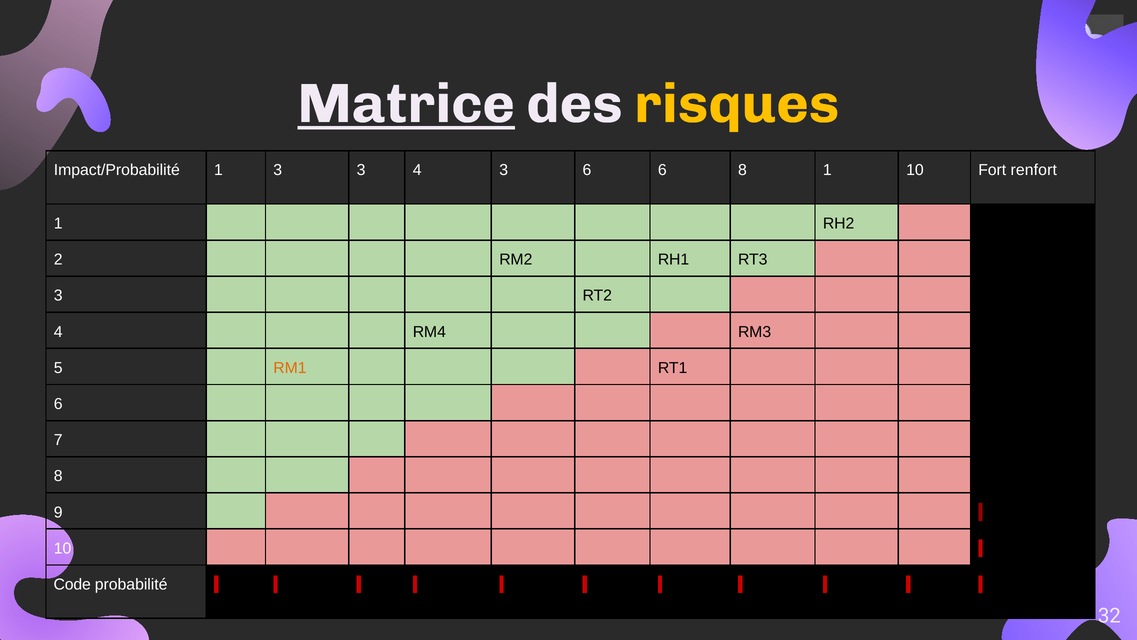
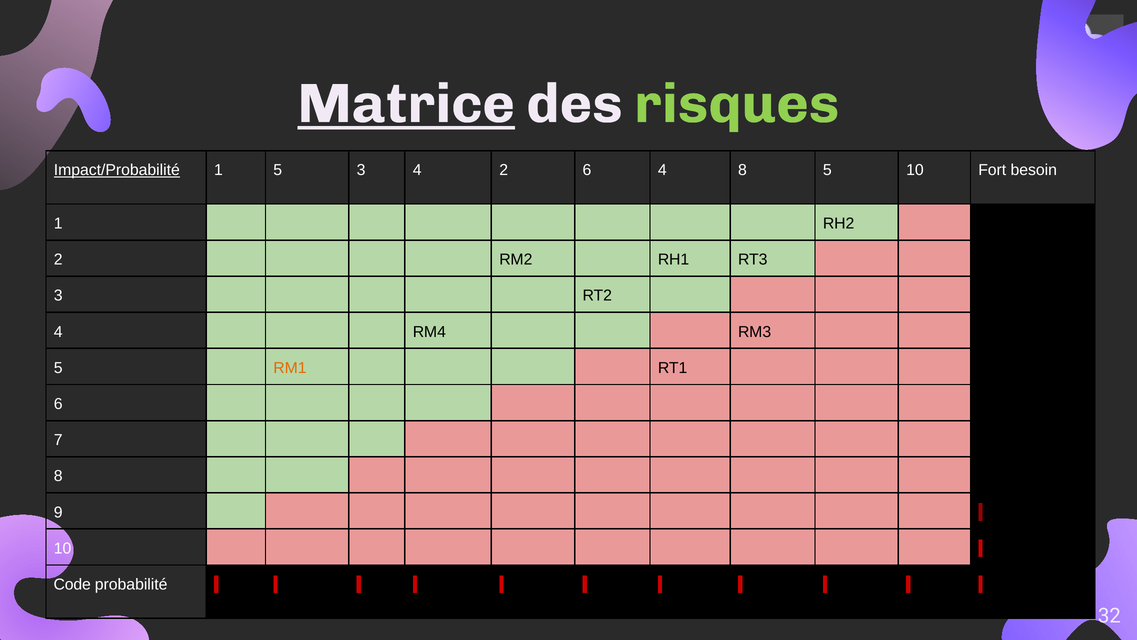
risques colour: yellow -> light green
Impact/Probabilité underline: none -> present
1 3: 3 -> 5
4 3: 3 -> 2
6 6: 6 -> 4
8 1: 1 -> 5
renfort: renfort -> besoin
